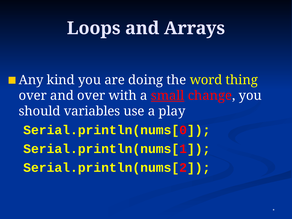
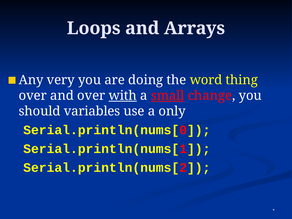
kind: kind -> very
with underline: none -> present
play: play -> only
